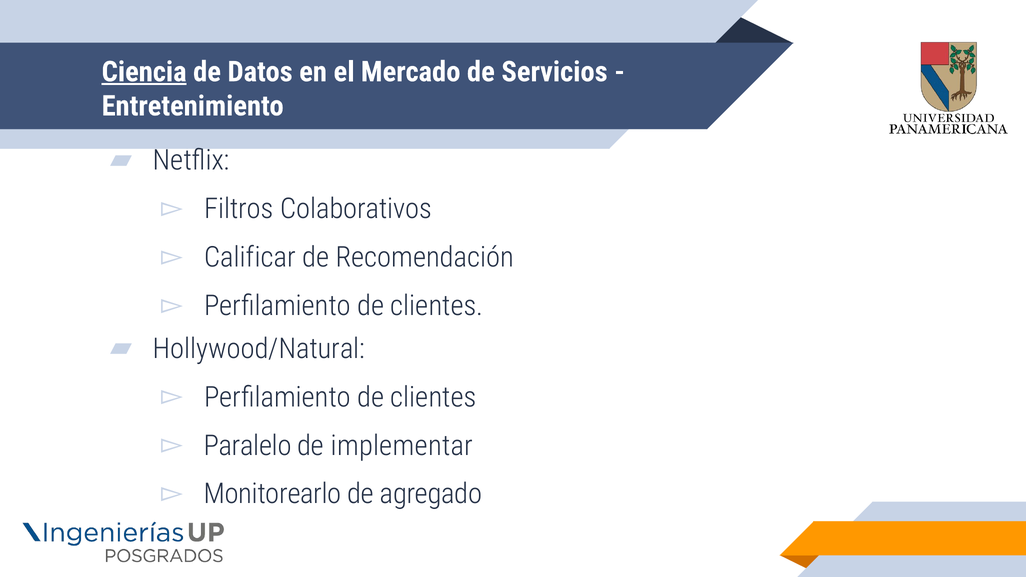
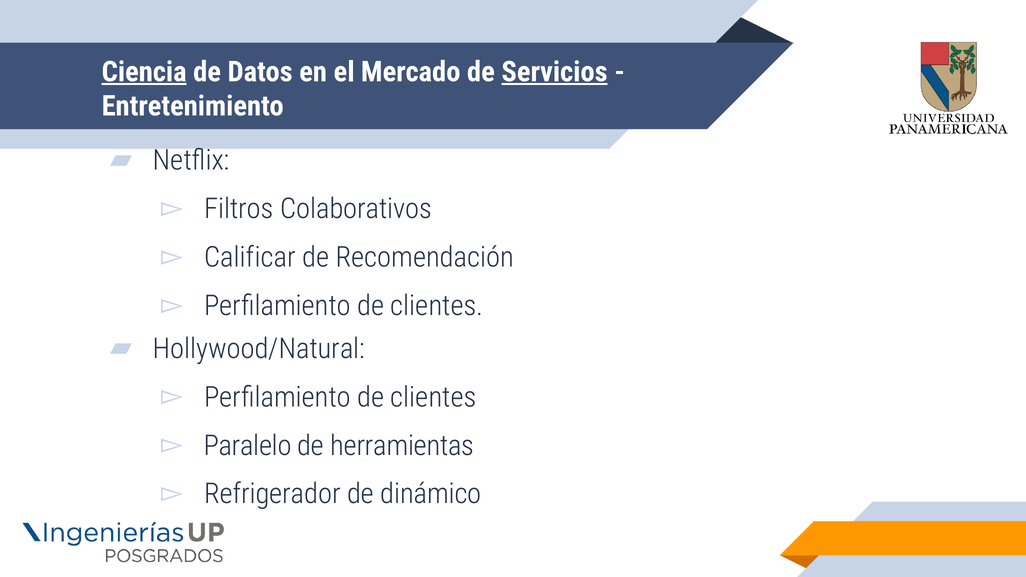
Servicios underline: none -> present
implementar: implementar -> herramientas
Monitorearlo: Monitorearlo -> Refrigerador
agregado: agregado -> dinámico
